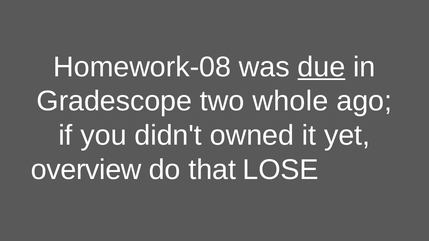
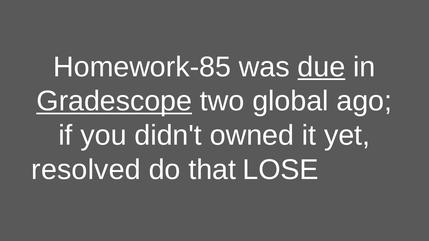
Homework-08: Homework-08 -> Homework-85
Gradescope underline: none -> present
whole: whole -> global
overview: overview -> resolved
